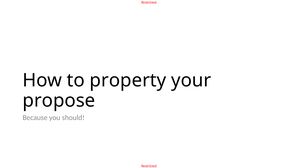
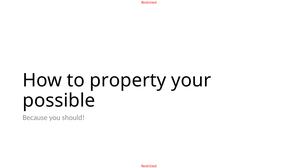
propose: propose -> possible
